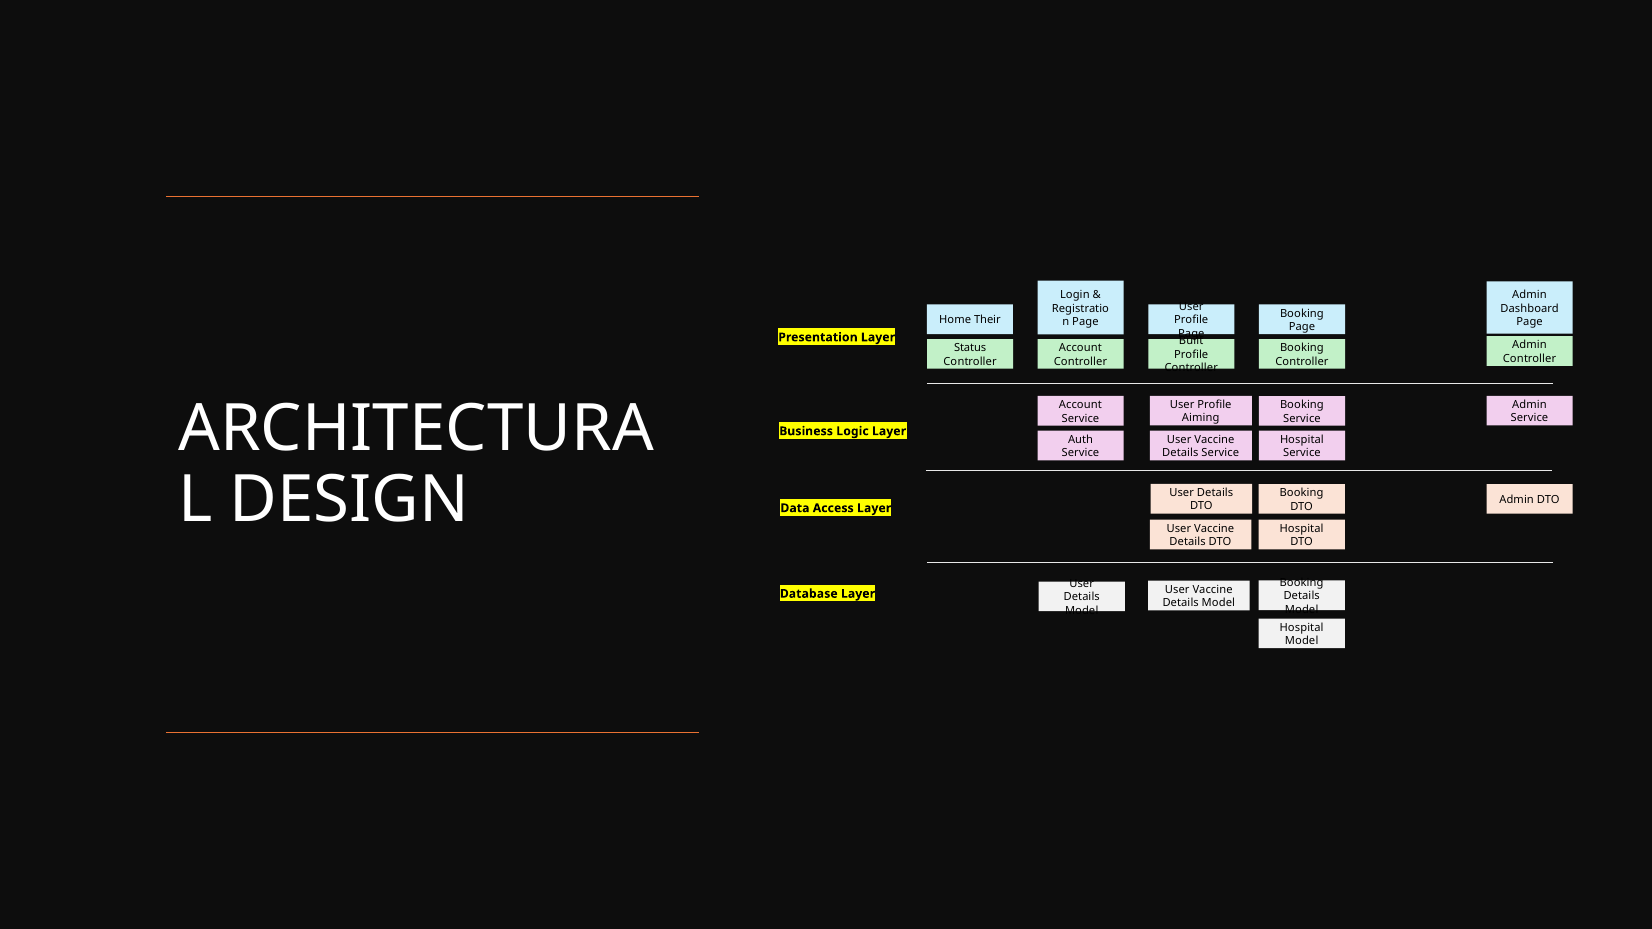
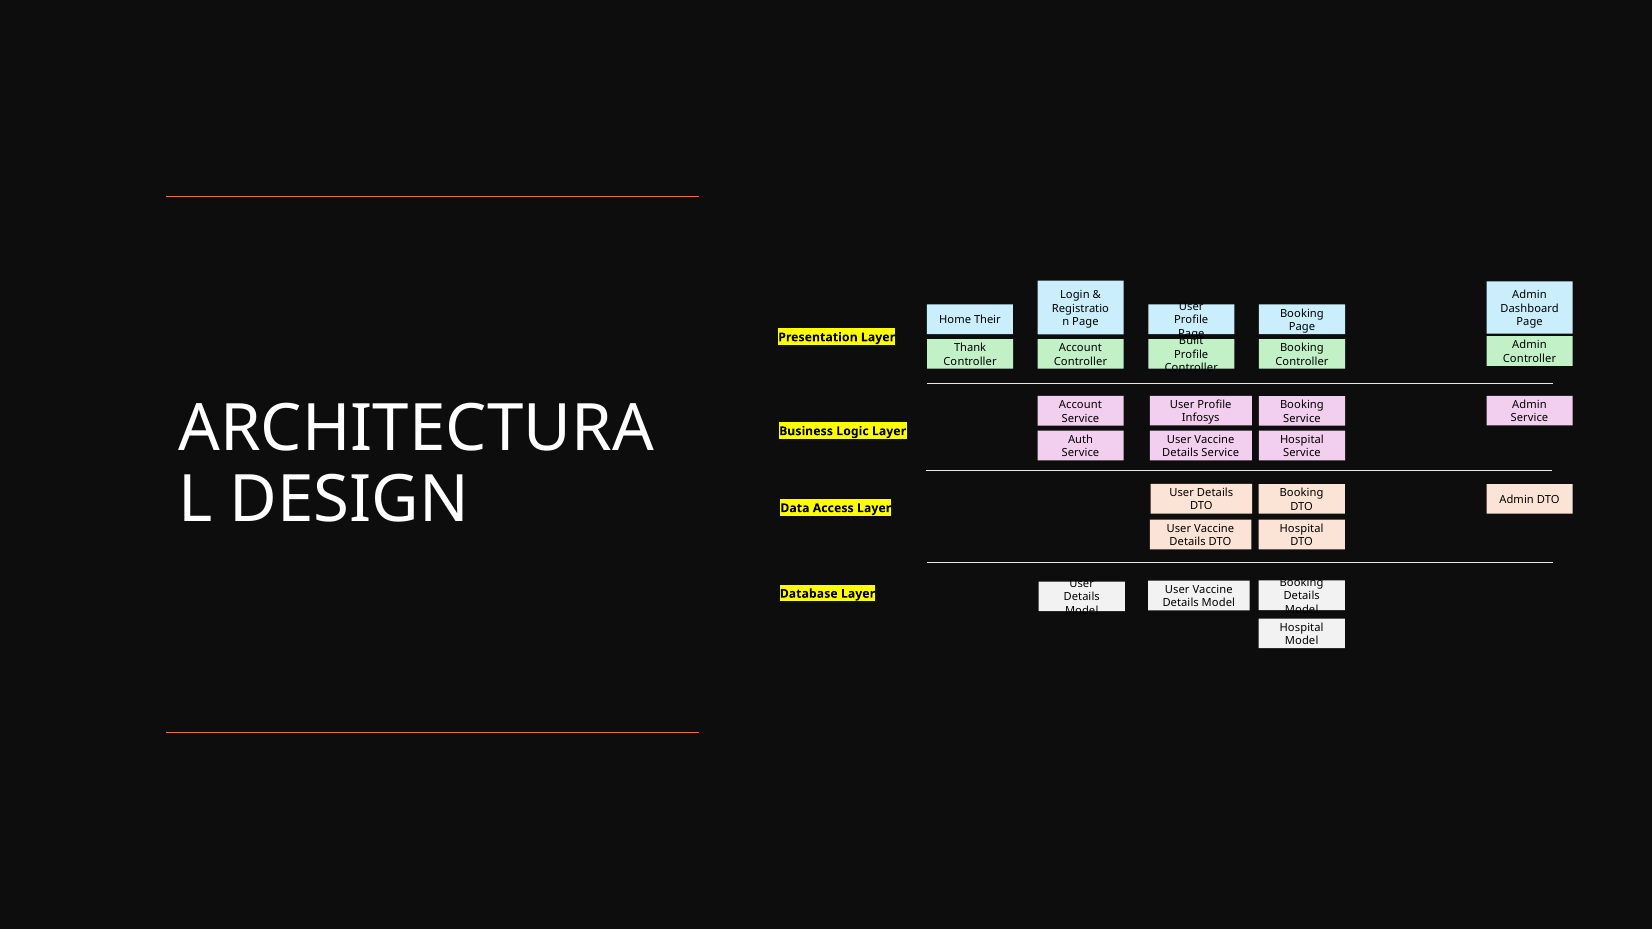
Status: Status -> Thank
Aiming: Aiming -> Infosys
